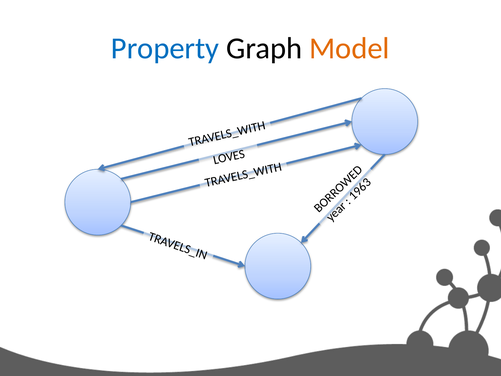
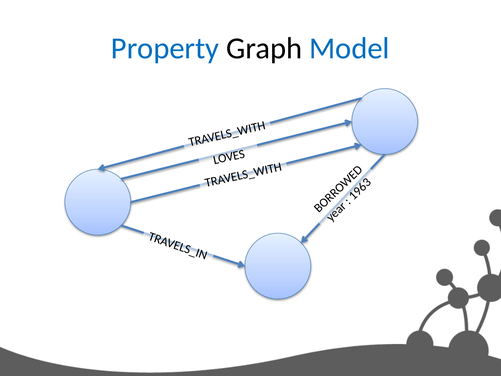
Model colour: orange -> blue
